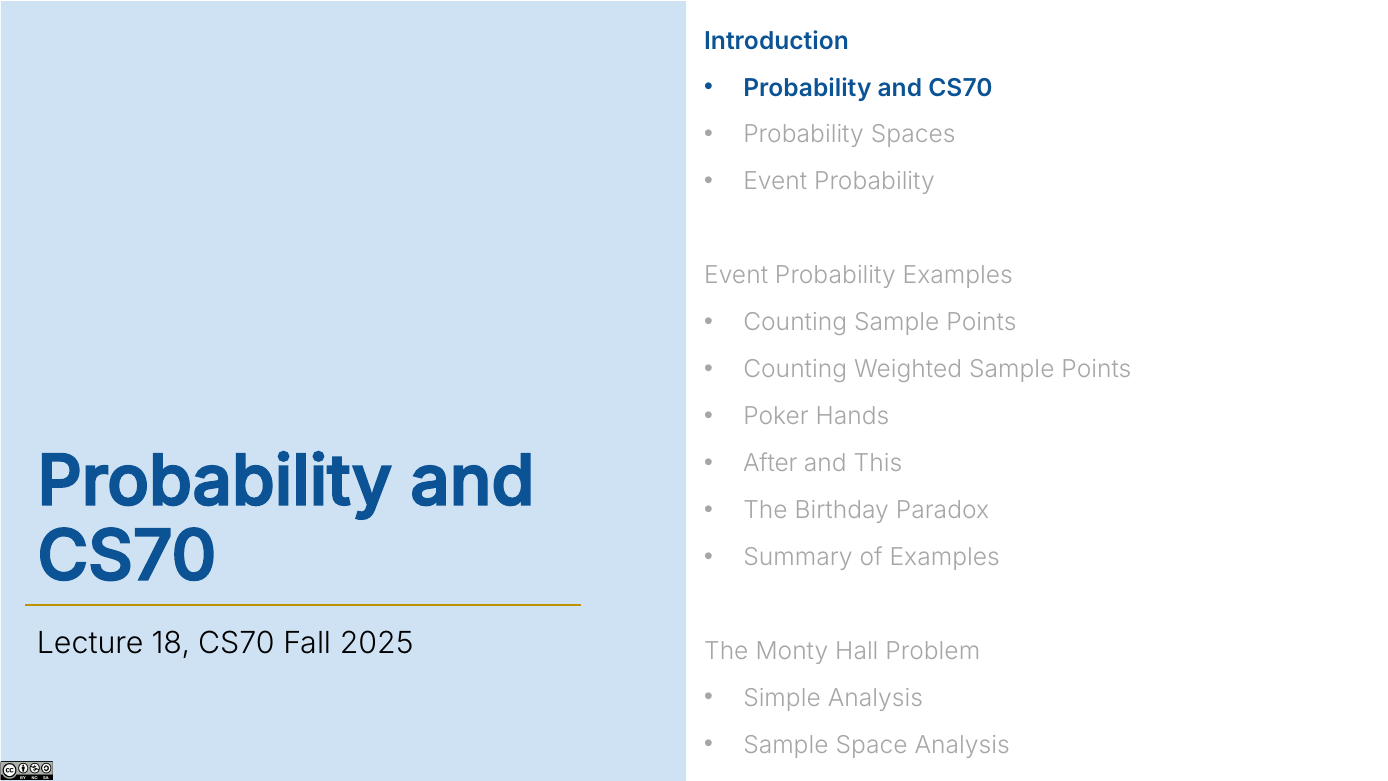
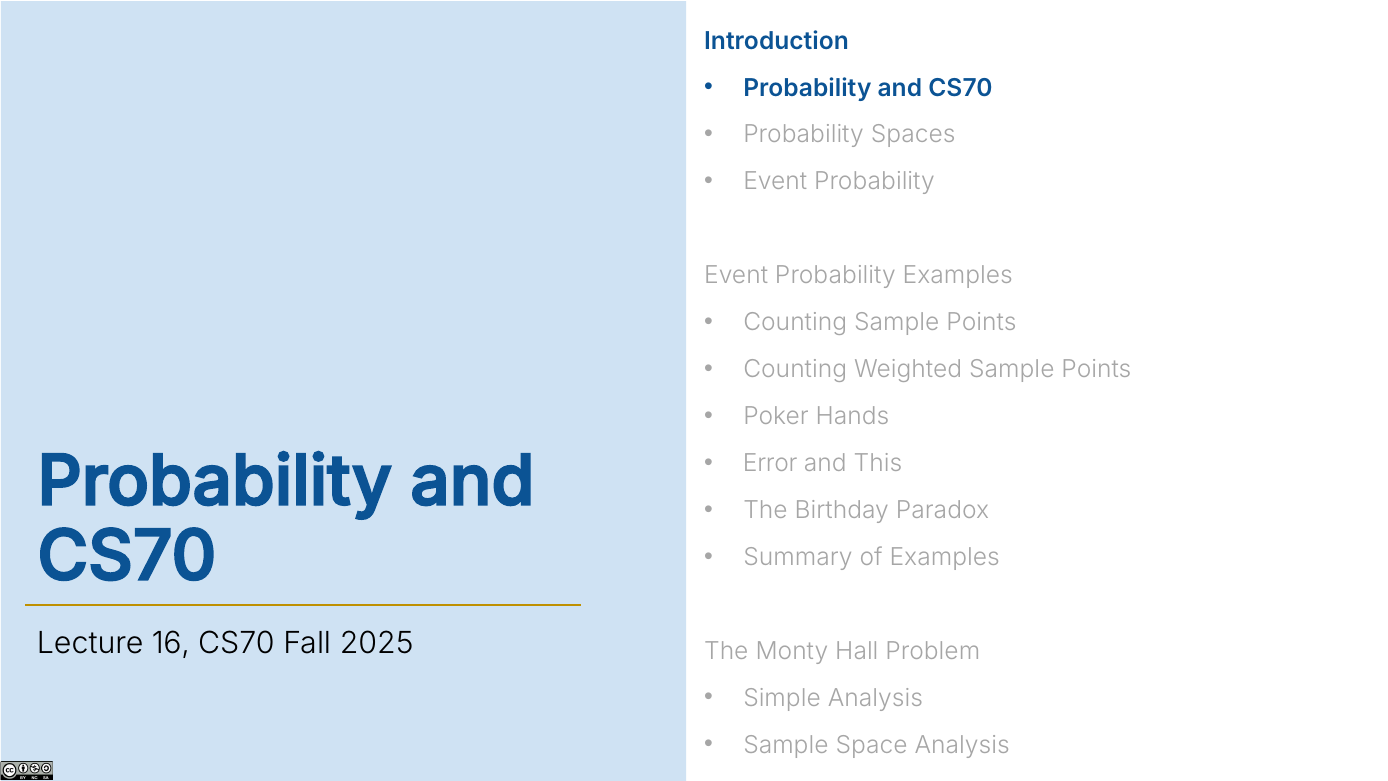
After: After -> Error
18: 18 -> 16
